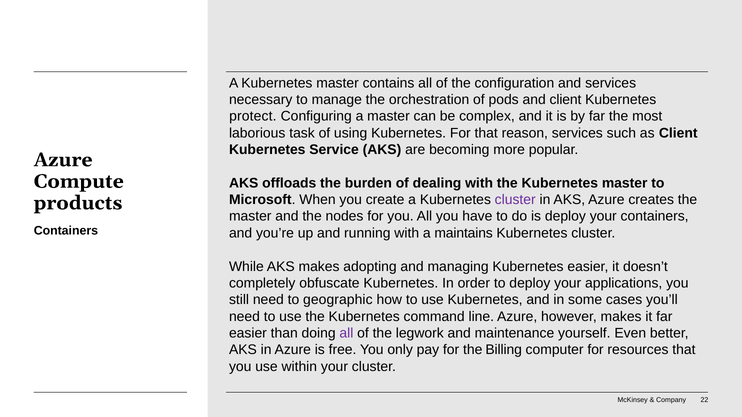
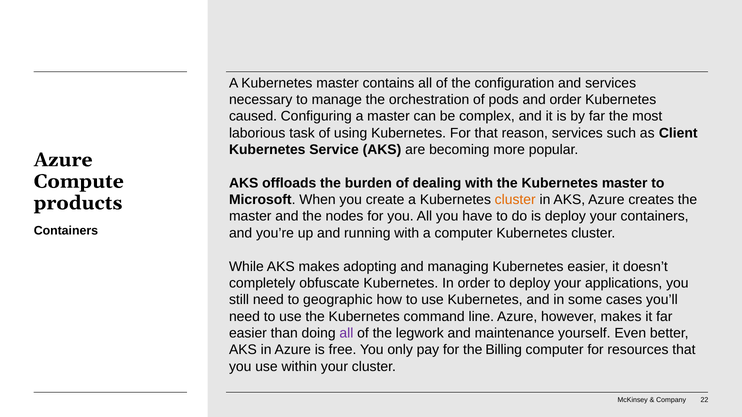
and client: client -> order
protect: protect -> caused
cluster at (515, 200) colour: purple -> orange
a maintains: maintains -> computer
